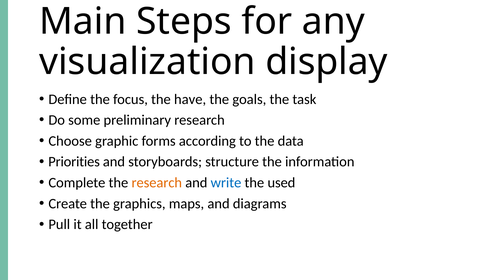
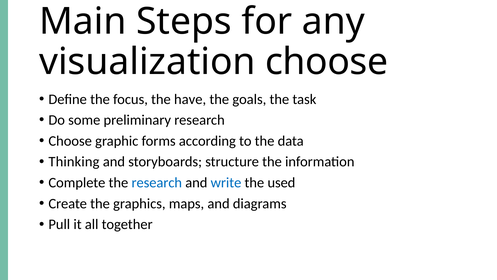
visualization display: display -> choose
Priorities: Priorities -> Thinking
research at (157, 182) colour: orange -> blue
